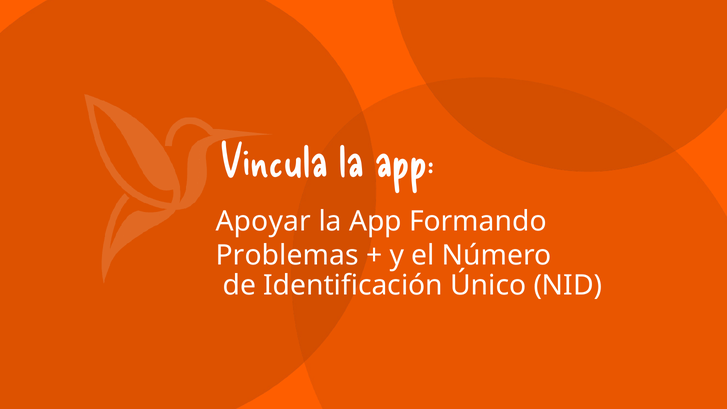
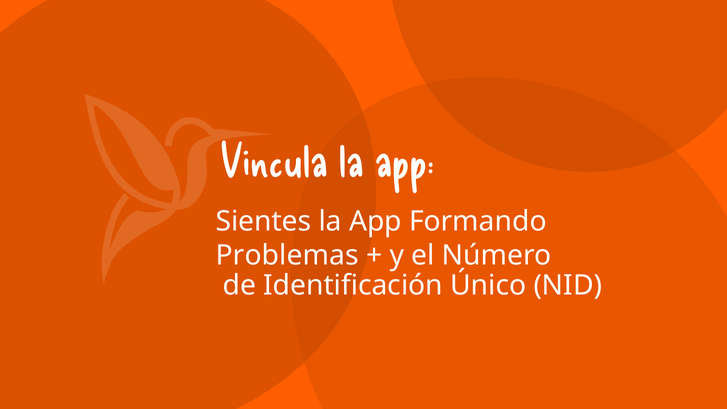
Apoyar: Apoyar -> Sientes
